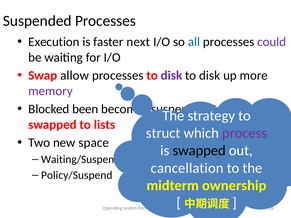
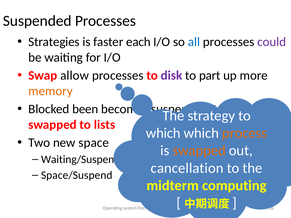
Execution: Execution -> Strategies
next: next -> each
disk at (210, 76): disk -> part
memory colour: purple -> orange
struct at (163, 133): struct -> which
process at (245, 133) colour: purple -> orange
swapped at (199, 151) colour: black -> orange
Policy/Suspend: Policy/Suspend -> Space/Suspend
ownership: ownership -> computing
